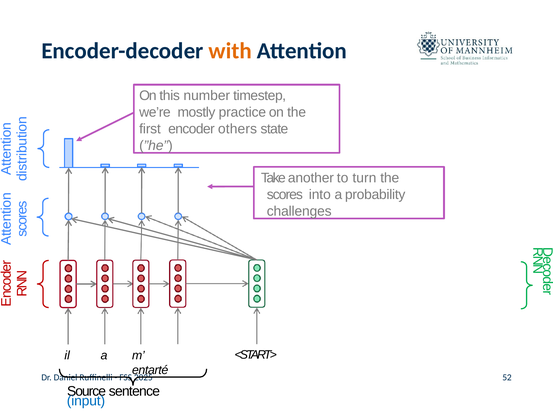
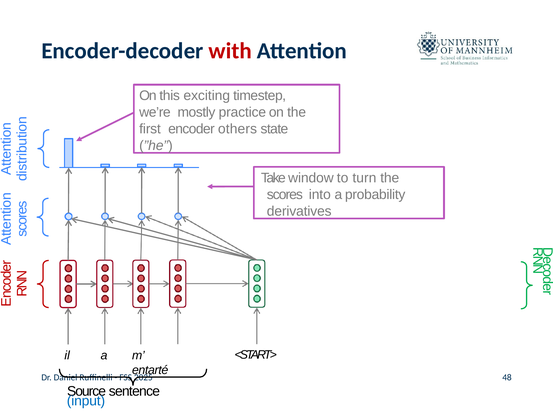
with colour: orange -> red
number: number -> exciting
another: another -> window
challenges: challenges -> derivatives
52: 52 -> 48
